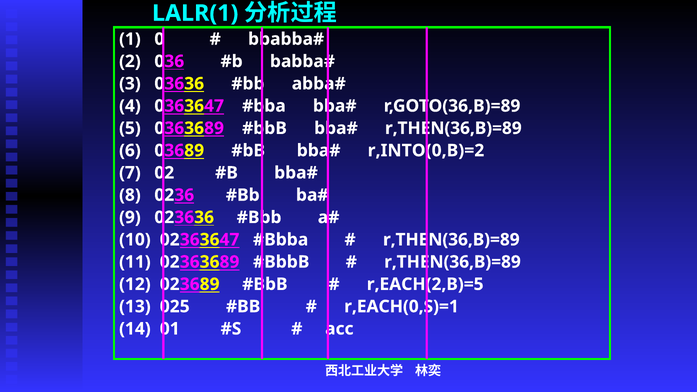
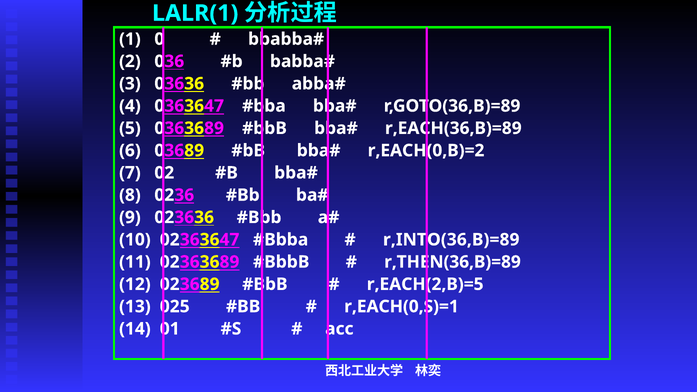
r,THEN(36,B)=89 at (453, 128): r,THEN(36,B)=89 -> r,EACH(36,B)=89
r,INTO(0,B)=2: r,INTO(0,B)=2 -> r,EACH(0,B)=2
r,THEN(36,B)=89 at (451, 240): r,THEN(36,B)=89 -> r,INTO(36,B)=89
